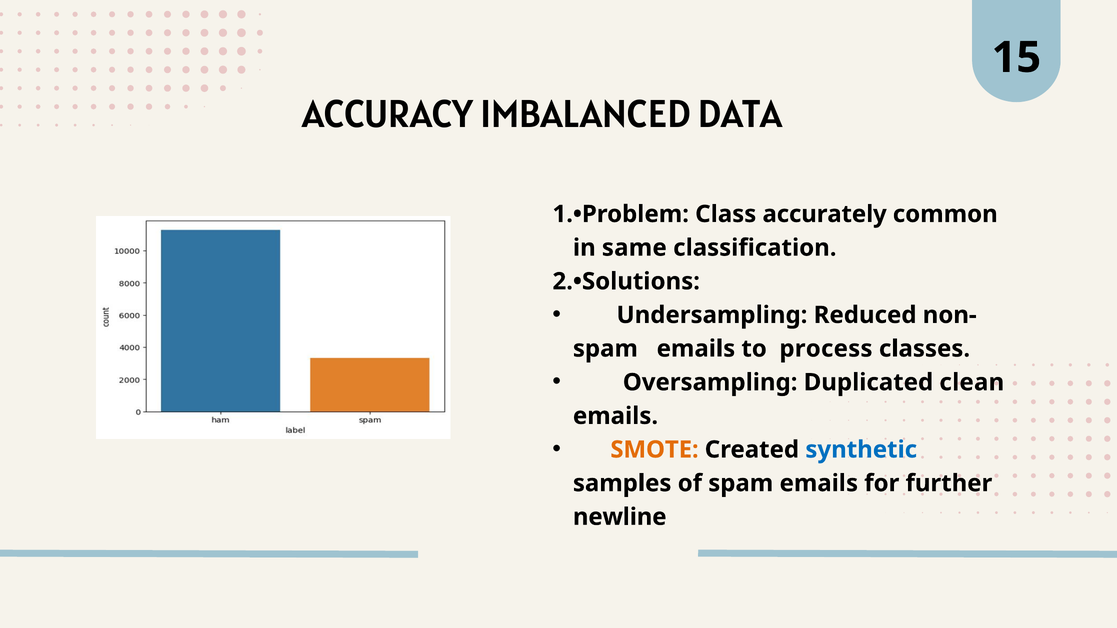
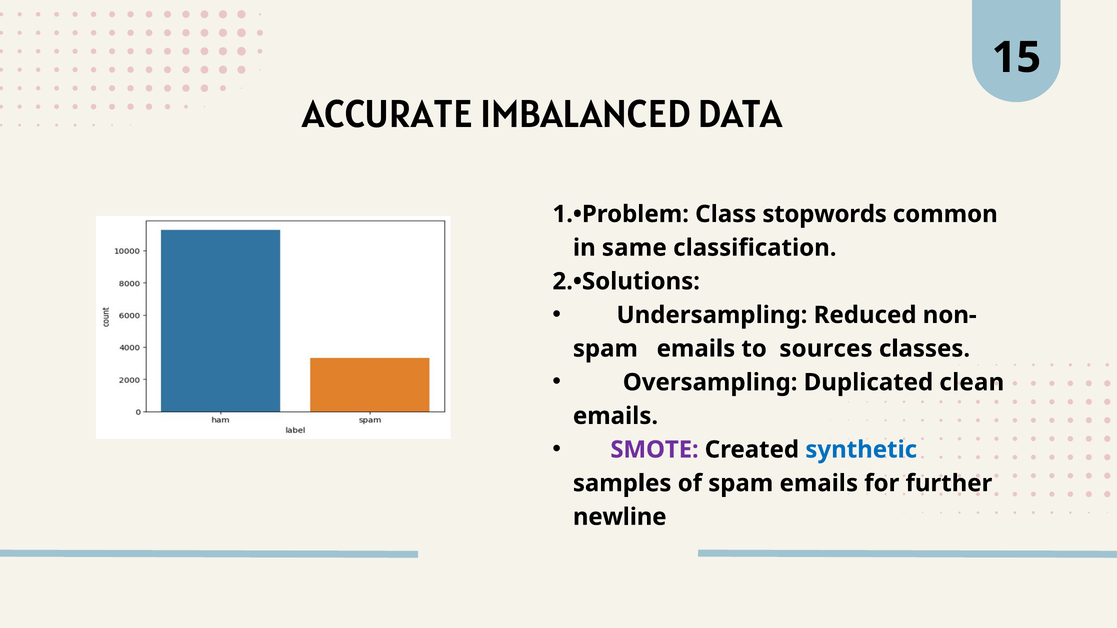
ACCURACY: ACCURACY -> ACCURATE
accurately: accurately -> stopwords
process: process -> sources
SMOTE colour: orange -> purple
